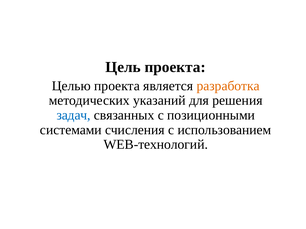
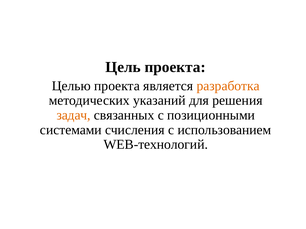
задач colour: blue -> orange
